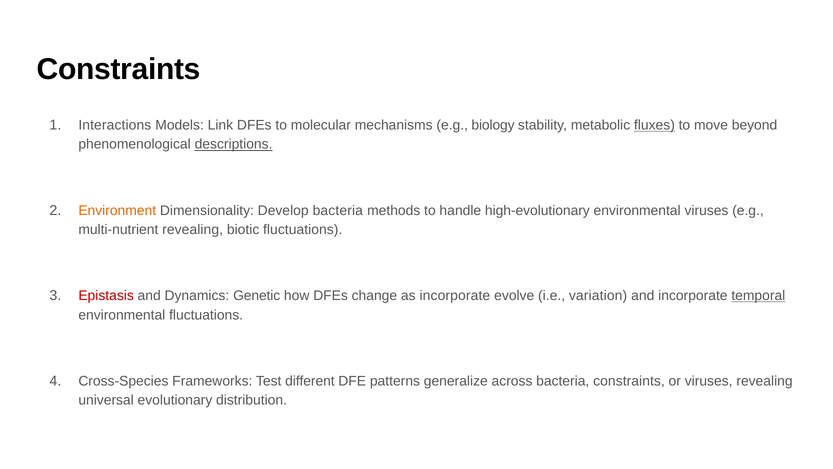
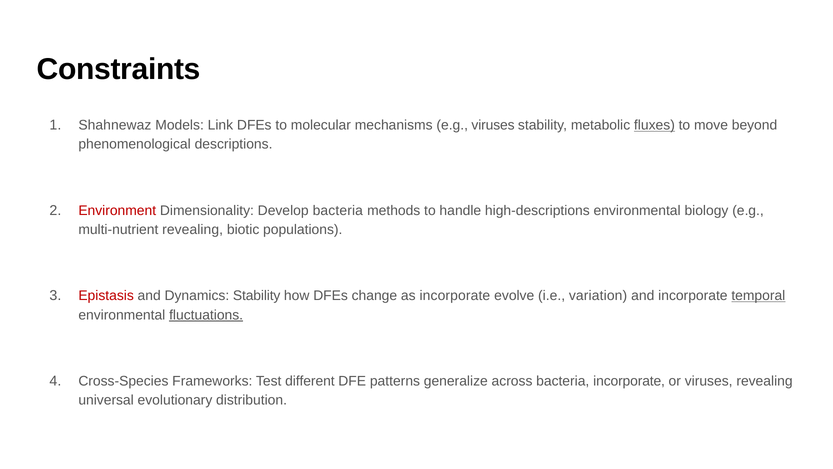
Interactions: Interactions -> Shahnewaz
e.g biology: biology -> viruses
descriptions underline: present -> none
Environment colour: orange -> red
high-evolutionary: high-evolutionary -> high-descriptions
environmental viruses: viruses -> biology
biotic fluctuations: fluctuations -> populations
Dynamics Genetic: Genetic -> Stability
fluctuations at (206, 315) underline: none -> present
bacteria constraints: constraints -> incorporate
